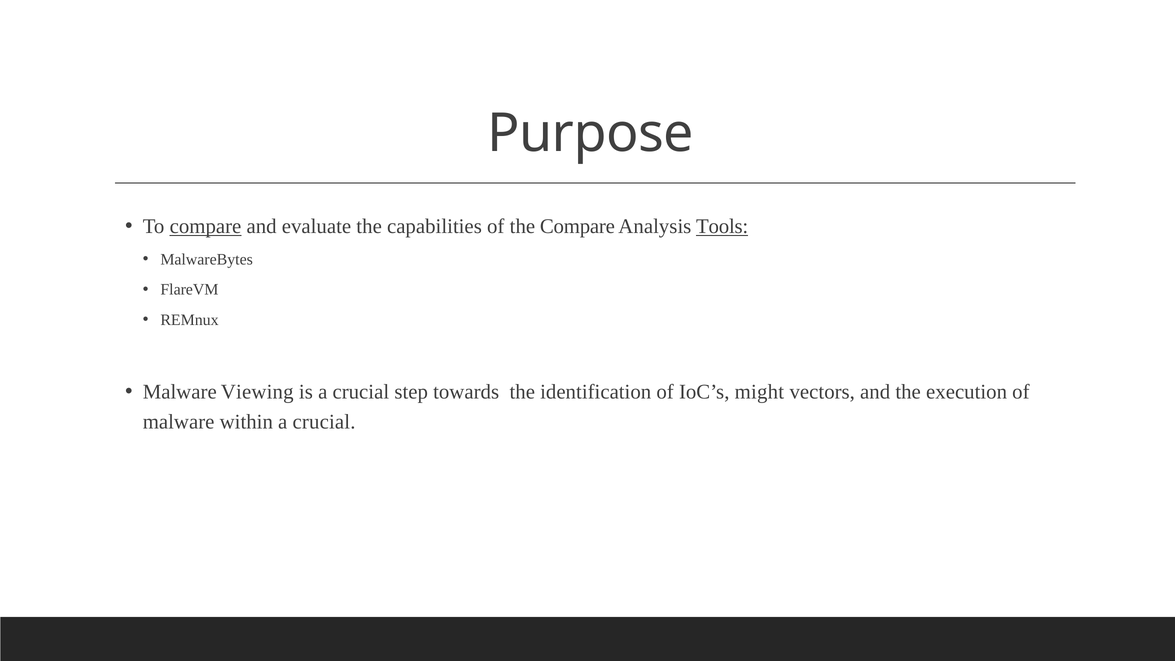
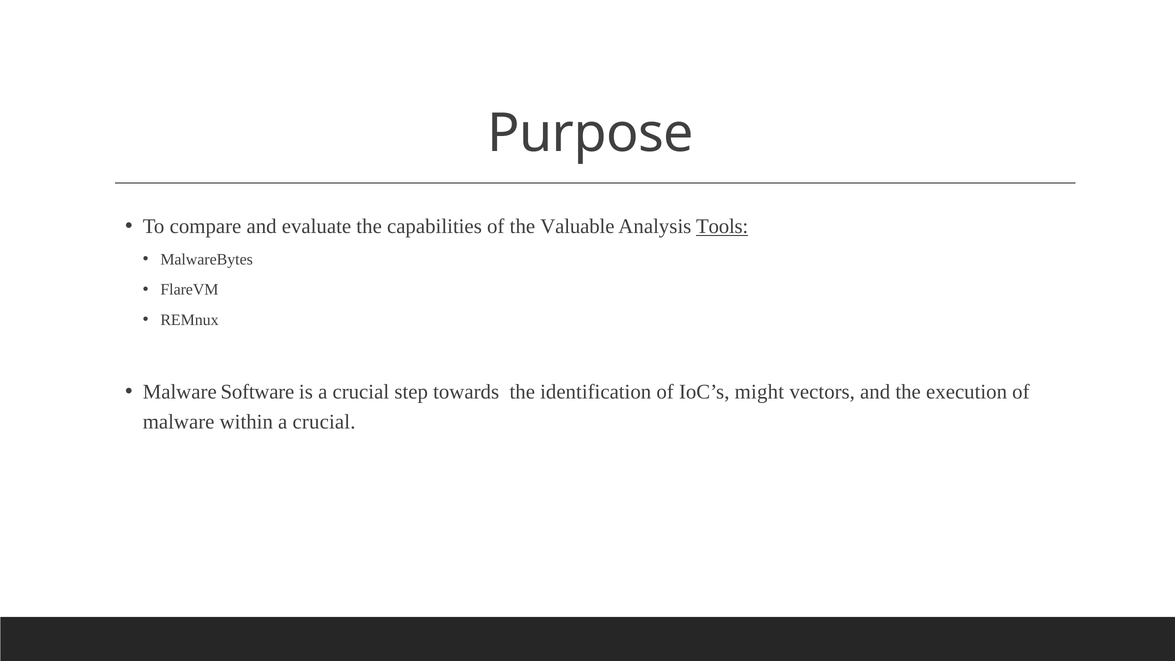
compare at (205, 227) underline: present -> none
the Compare: Compare -> Valuable
Viewing: Viewing -> Software
